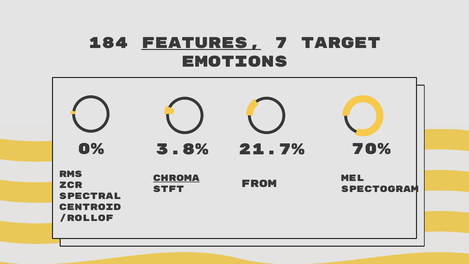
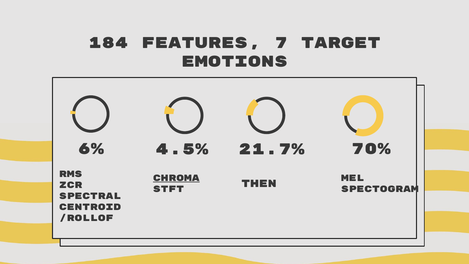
Features underline: present -> none
0%: 0% -> 6%
3.8%: 3.8% -> 4.5%
FROM: FROM -> THEN
